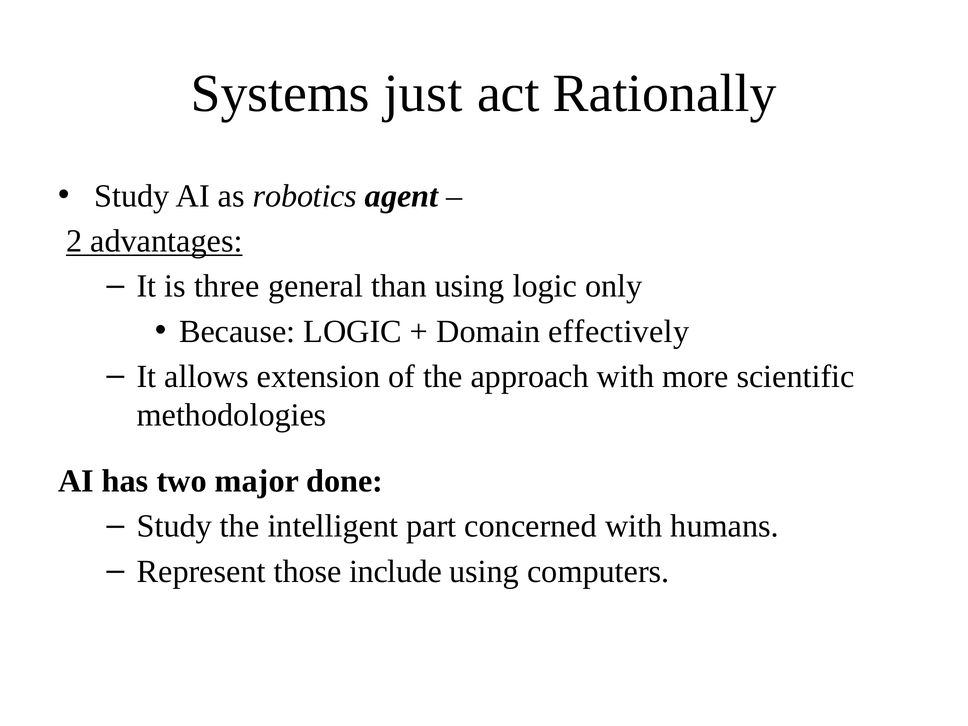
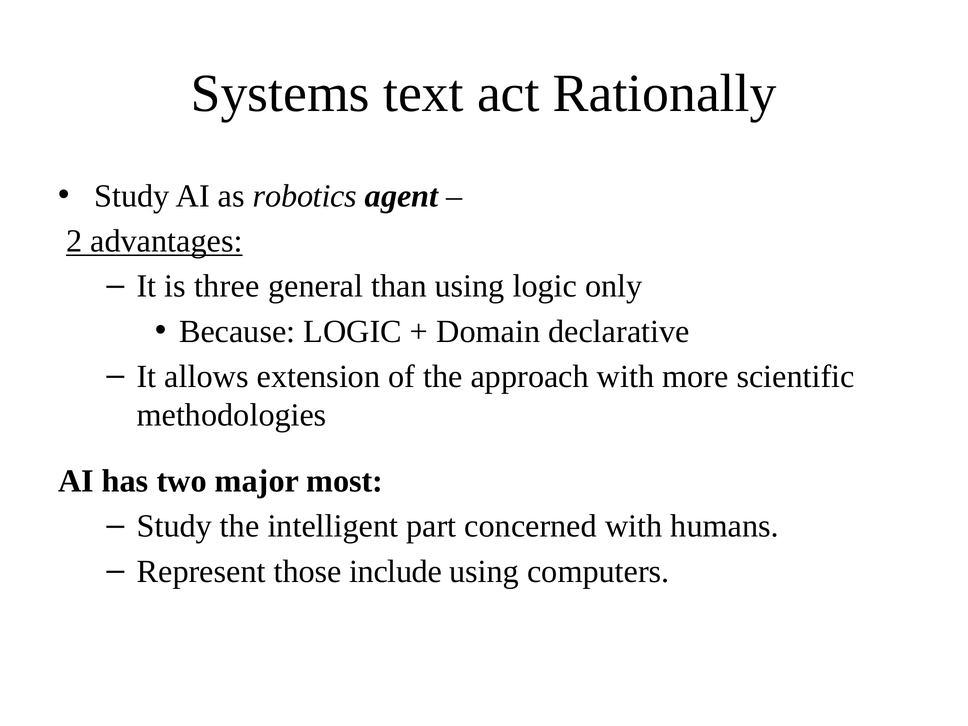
just: just -> text
effectively: effectively -> declarative
done: done -> most
